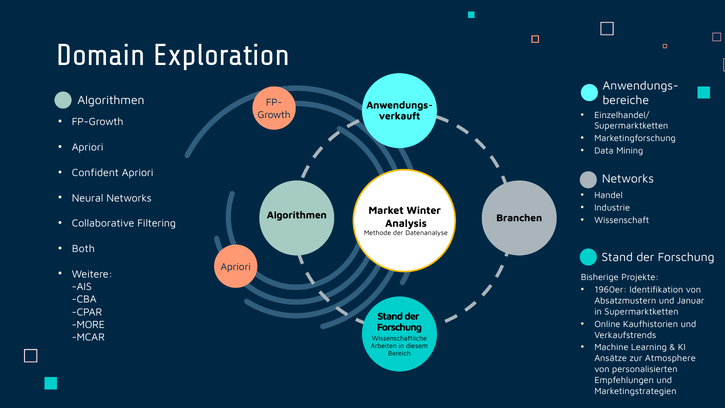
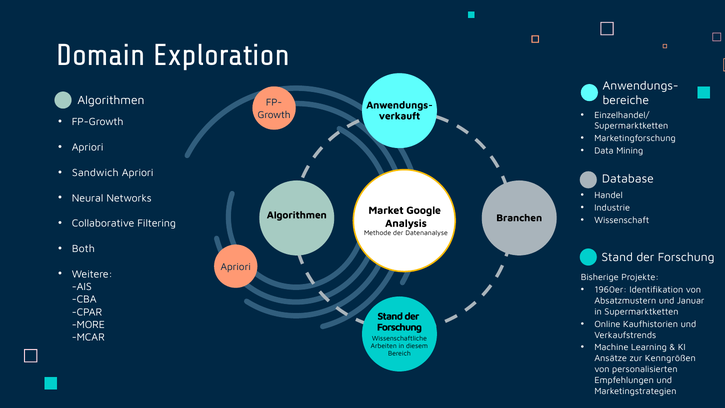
Confident: Confident -> Sandwich
Networks at (628, 179): Networks -> Database
Winter: Winter -> Google
Atmosphere: Atmosphere -> Kenngrößen
